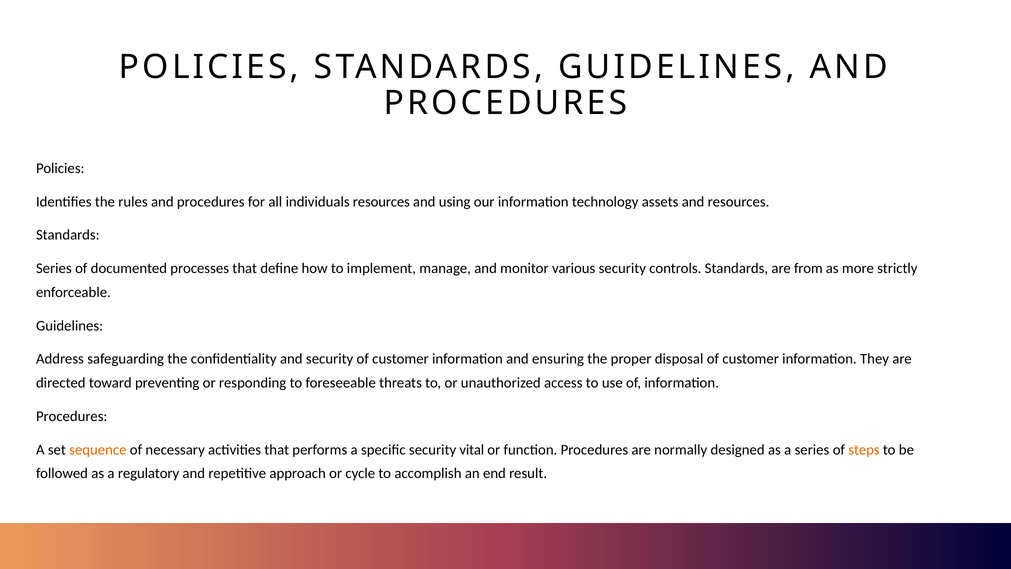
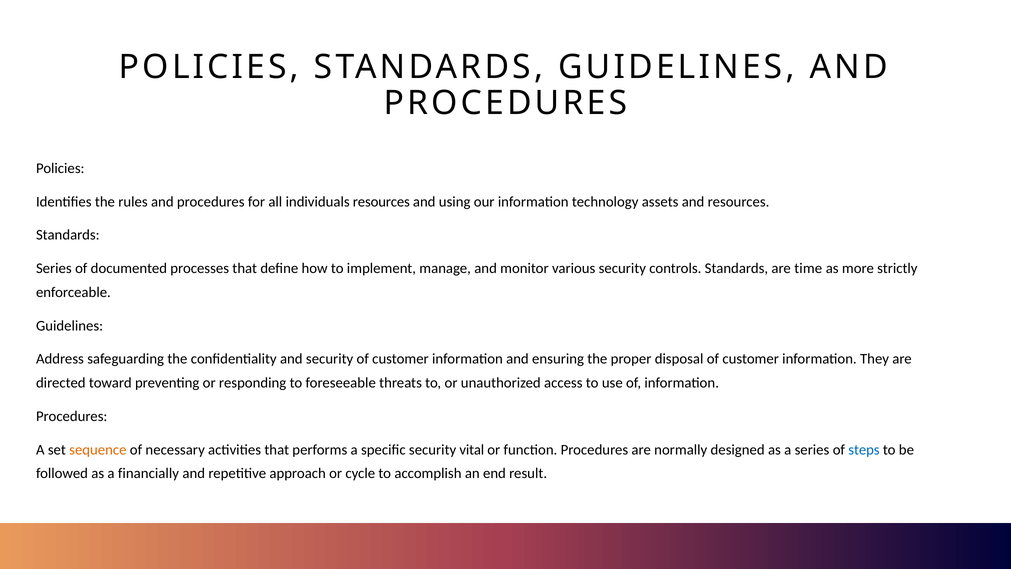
from: from -> time
steps colour: orange -> blue
regulatory: regulatory -> financially
